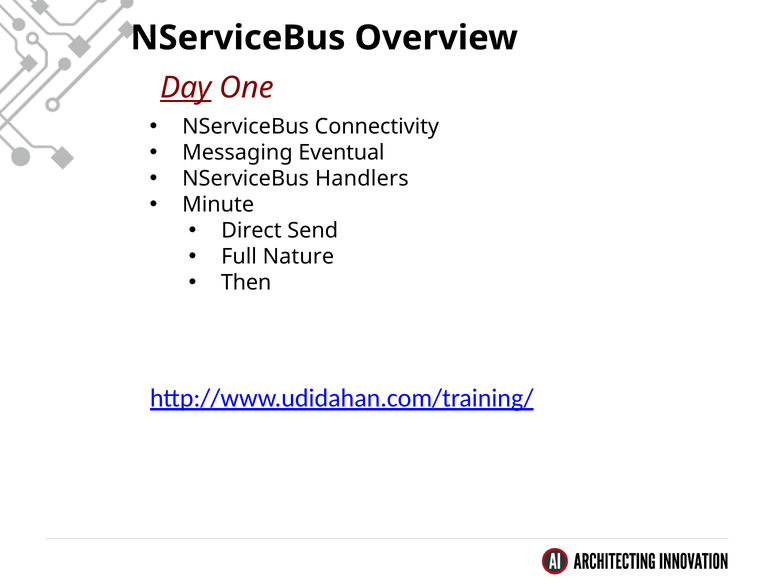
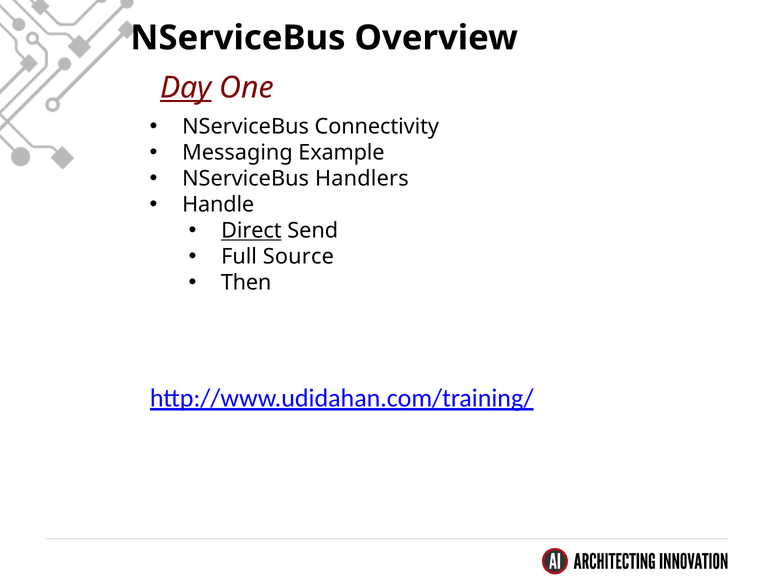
Eventual: Eventual -> Example
Minute: Minute -> Handle
Direct underline: none -> present
Nature: Nature -> Source
